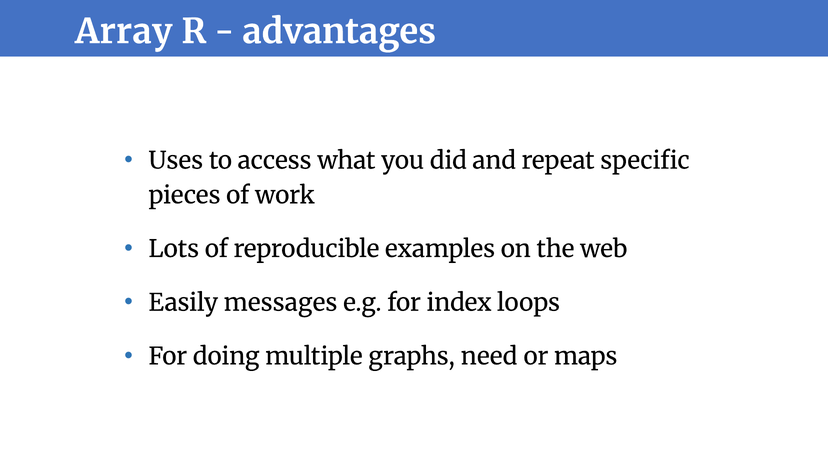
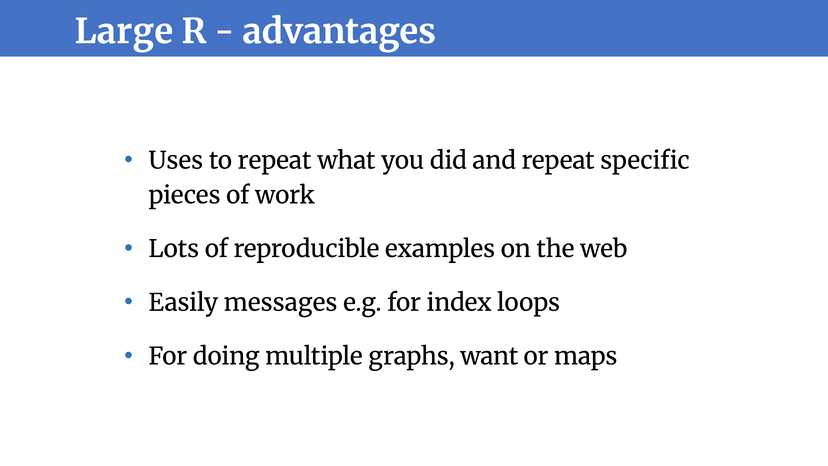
Array: Array -> Large
to access: access -> repeat
need: need -> want
